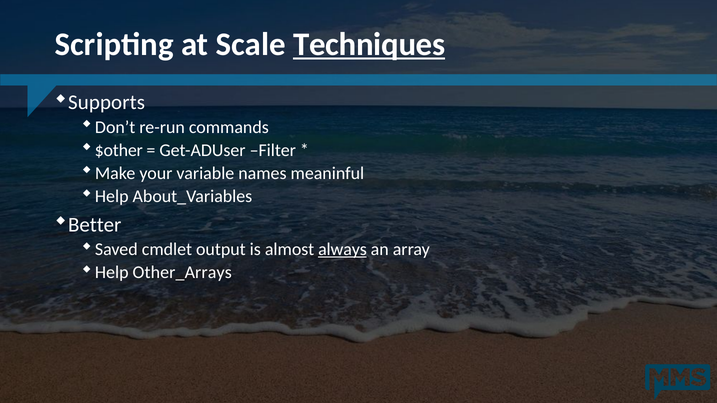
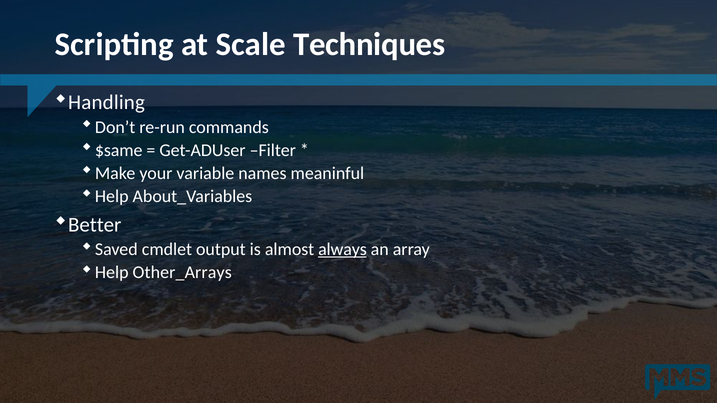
Techniques underline: present -> none
Supports: Supports -> Handling
$other: $other -> $same
